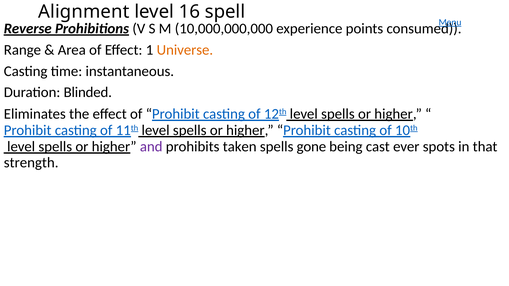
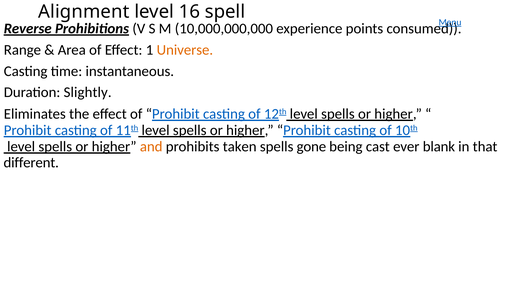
Blinded: Blinded -> Slightly
and colour: purple -> orange
spots: spots -> blank
strength: strength -> different
